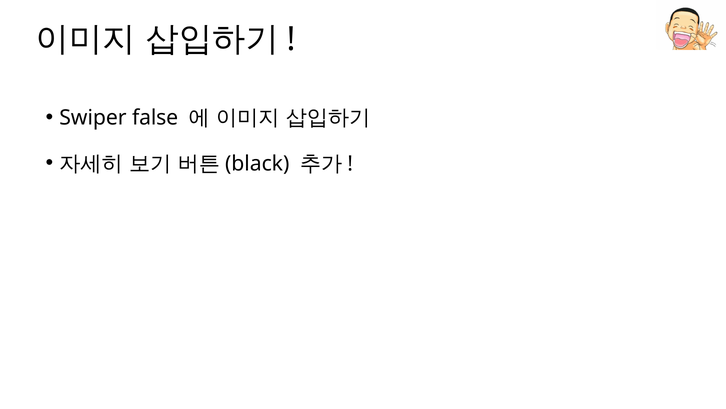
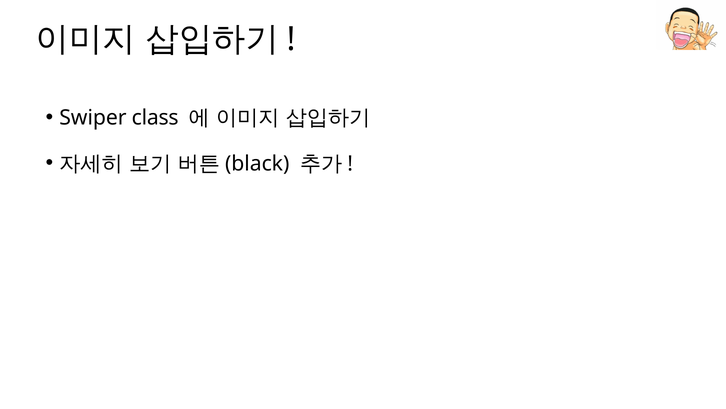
false: false -> class
